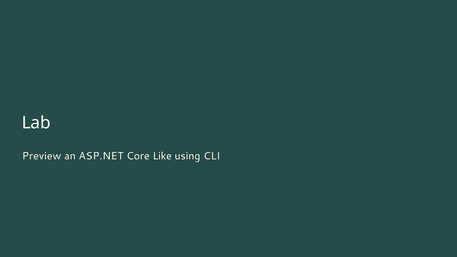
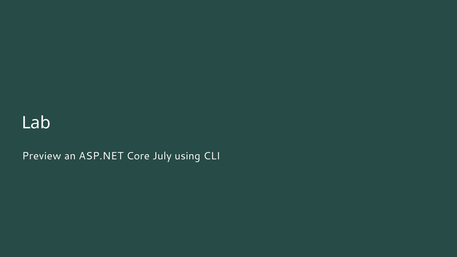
Like: Like -> July
